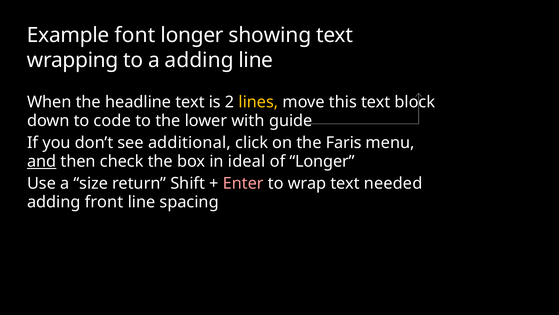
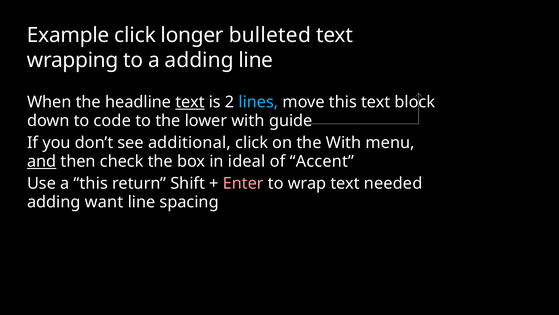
Example font: font -> click
showing: showing -> bulleted
text at (190, 102) underline: none -> present
lines colour: yellow -> light blue
the Faris: Faris -> With
of Longer: Longer -> Accent
a size: size -> this
front: front -> want
